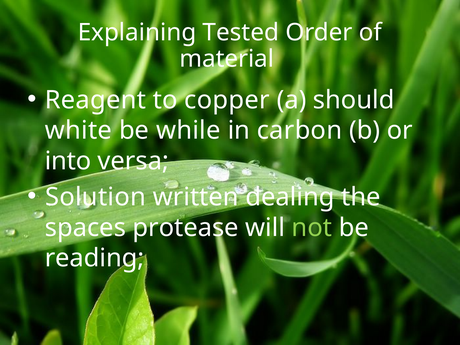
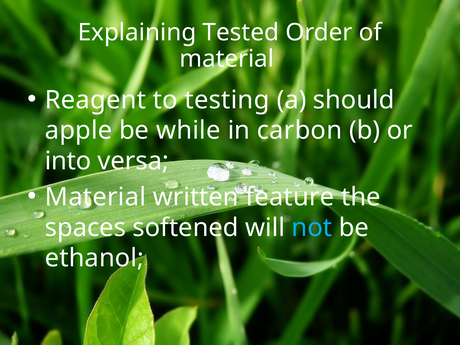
copper: copper -> testing
white: white -> apple
Solution at (95, 197): Solution -> Material
dealing: dealing -> feature
protease: protease -> softened
not colour: light green -> light blue
reading: reading -> ethanol
